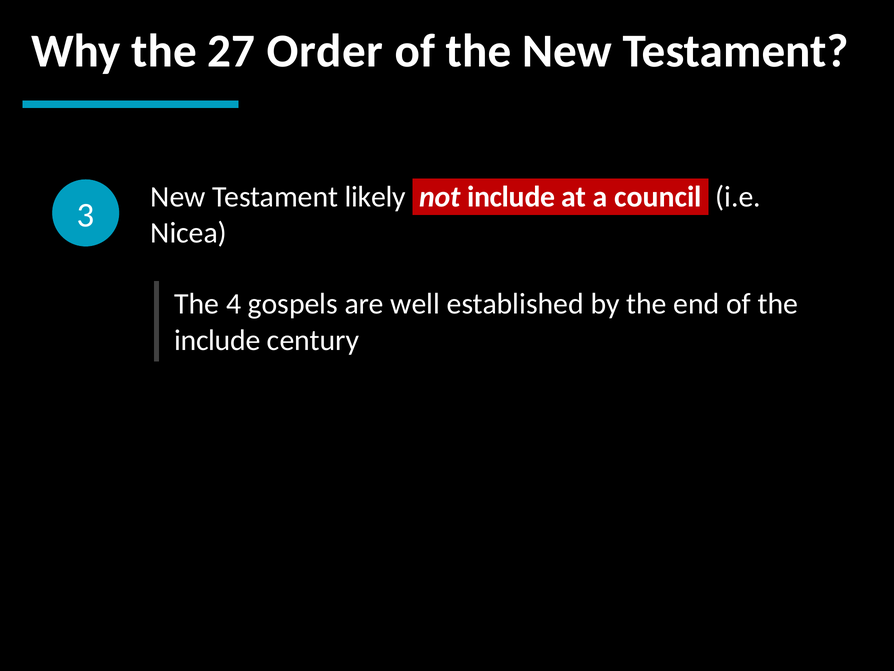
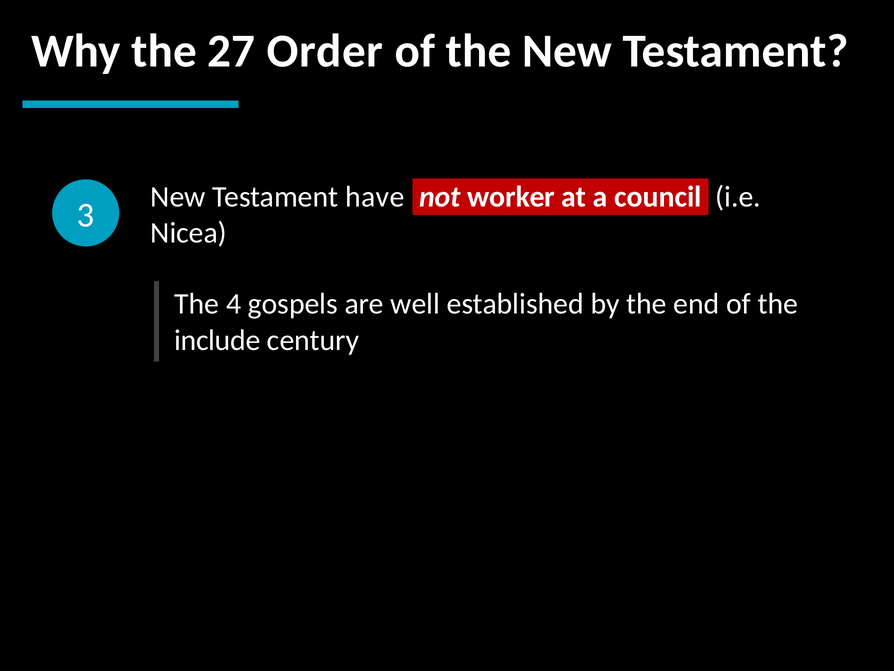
likely: likely -> have
not include: include -> worker
